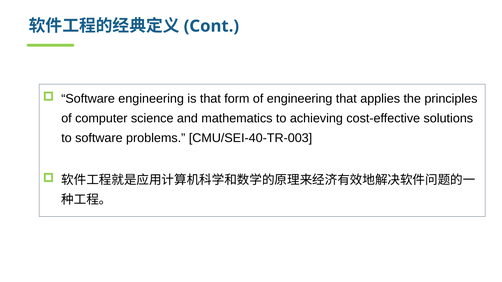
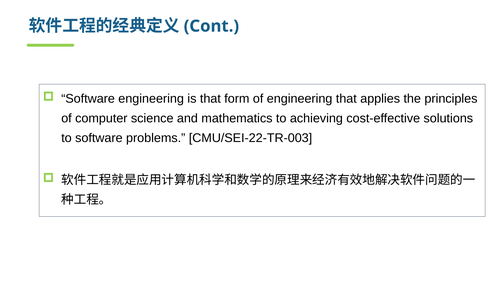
CMU/SEI-40-TR-003: CMU/SEI-40-TR-003 -> CMU/SEI-22-TR-003
